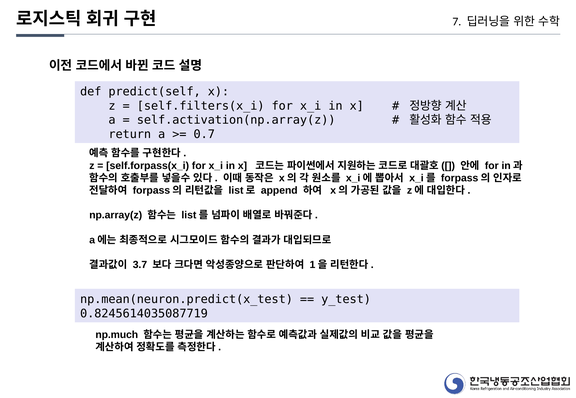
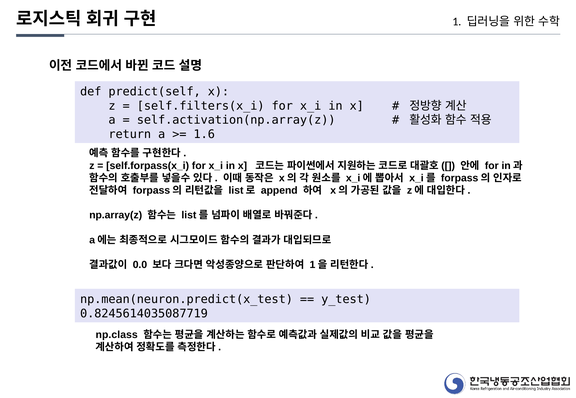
7: 7 -> 1
0.7: 0.7 -> 1.6
3.7: 3.7 -> 0.0
np.much: np.much -> np.class
